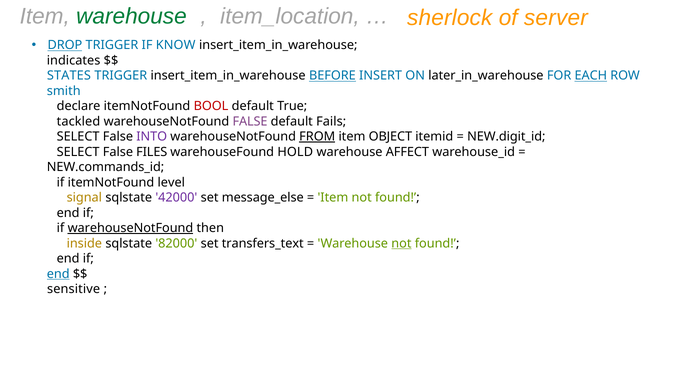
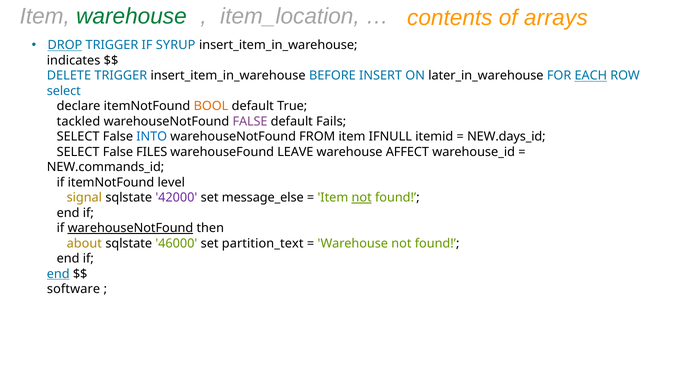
sherlock: sherlock -> contents
server: server -> arrays
KNOW: KNOW -> SYRUP
STATES: STATES -> DELETE
BEFORE underline: present -> none
smith at (64, 91): smith -> select
BOOL colour: red -> orange
INTO colour: purple -> blue
FROM underline: present -> none
OBJECT: OBJECT -> IFNULL
NEW.digit_id: NEW.digit_id -> NEW.days_id
HOLD: HOLD -> LEAVE
not at (362, 198) underline: none -> present
inside: inside -> about
82000: 82000 -> 46000
transfers_text: transfers_text -> partition_text
not at (401, 244) underline: present -> none
sensitive: sensitive -> software
